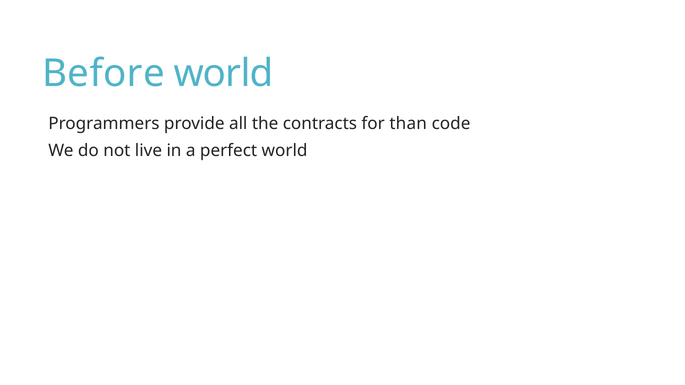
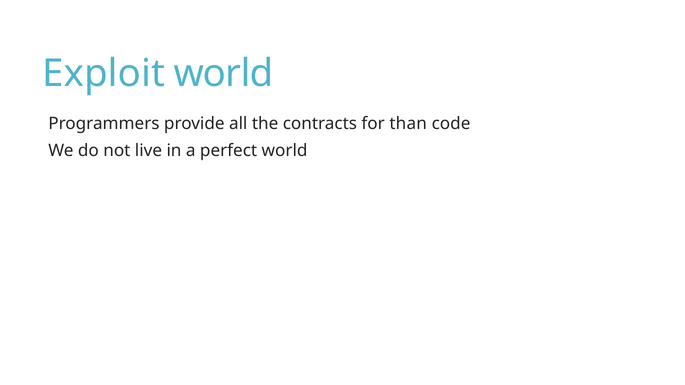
Before: Before -> Exploit
